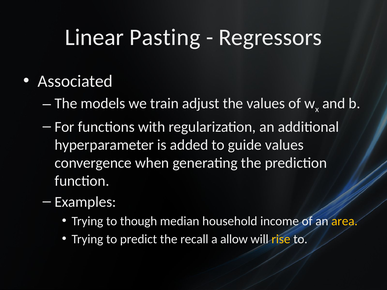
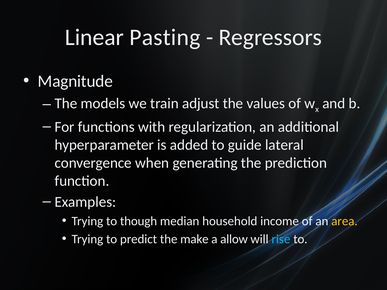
Associated: Associated -> Magnitude
guide values: values -> lateral
recall: recall -> make
rise colour: yellow -> light blue
